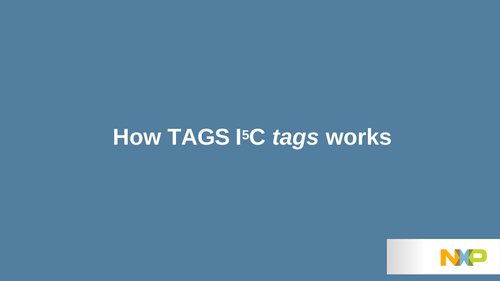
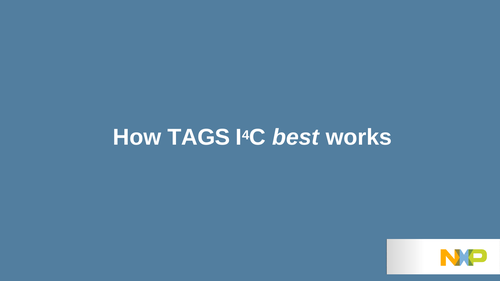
5: 5 -> 4
tags at (296, 137): tags -> best
